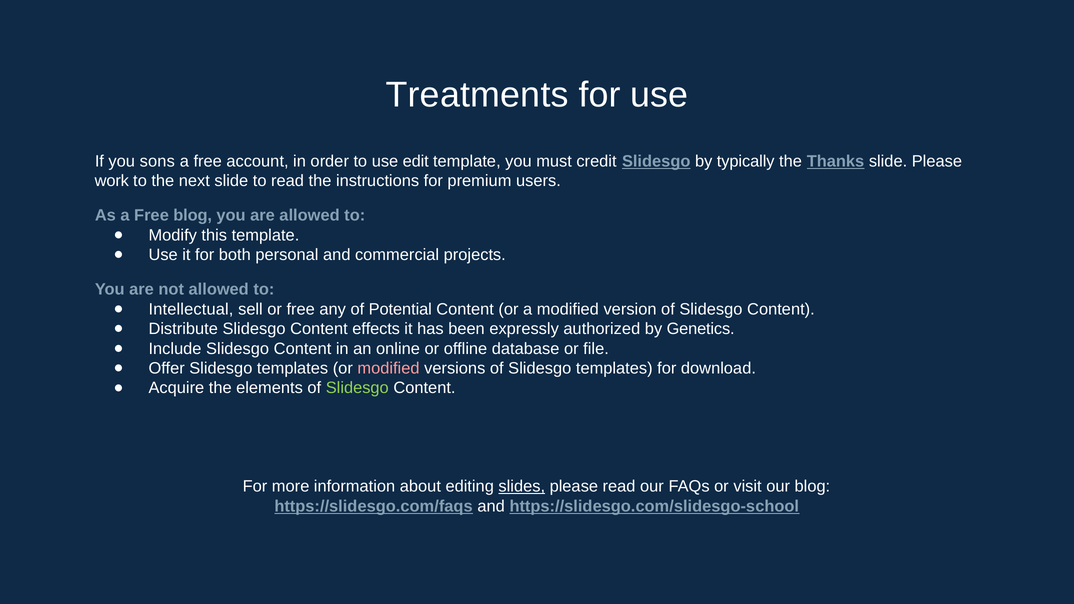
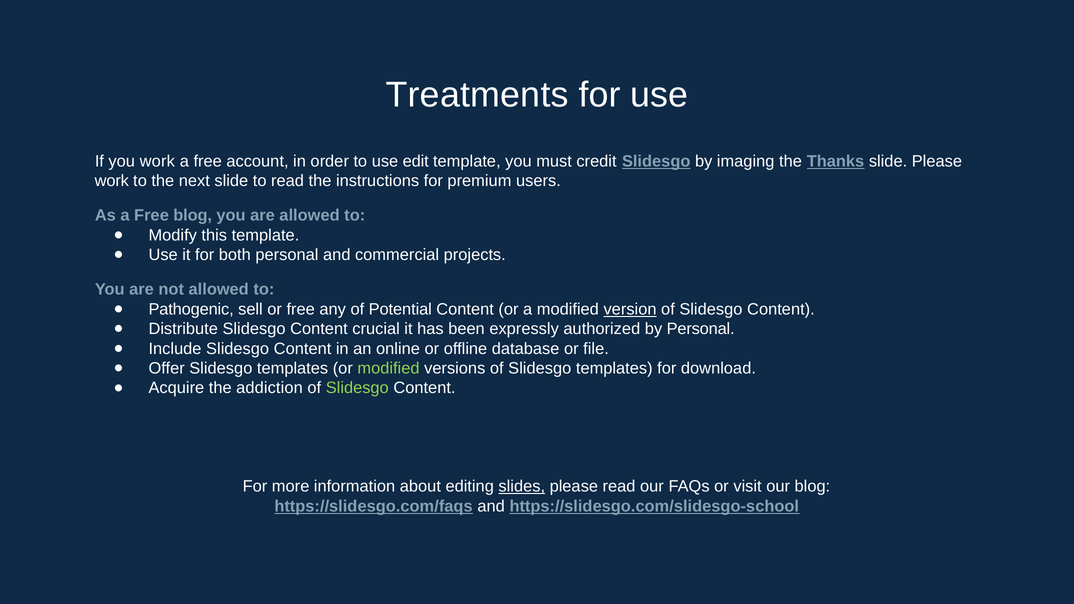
you sons: sons -> work
typically: typically -> imaging
Intellectual: Intellectual -> Pathogenic
version underline: none -> present
effects: effects -> crucial
by Genetics: Genetics -> Personal
modified at (389, 368) colour: pink -> light green
elements: elements -> addiction
